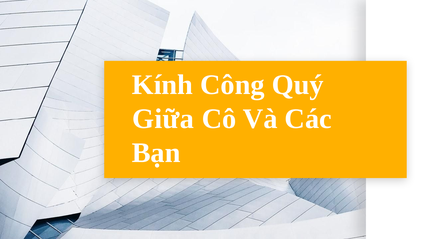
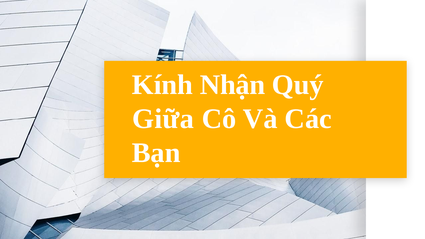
Công: Công -> Nhận
